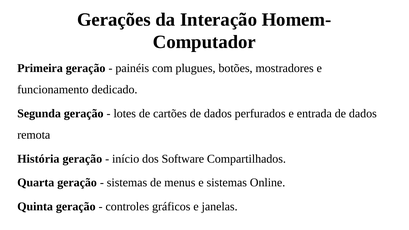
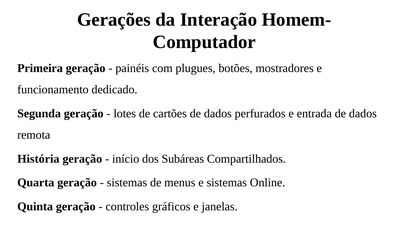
Software: Software -> Subáreas
